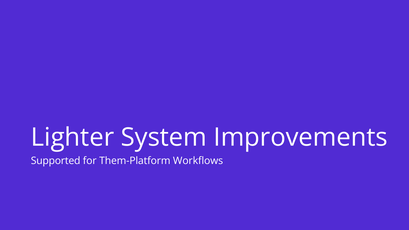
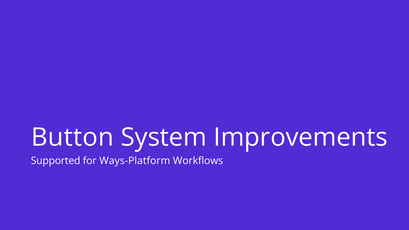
Lighter: Lighter -> Button
Them-Platform: Them-Platform -> Ways-Platform
